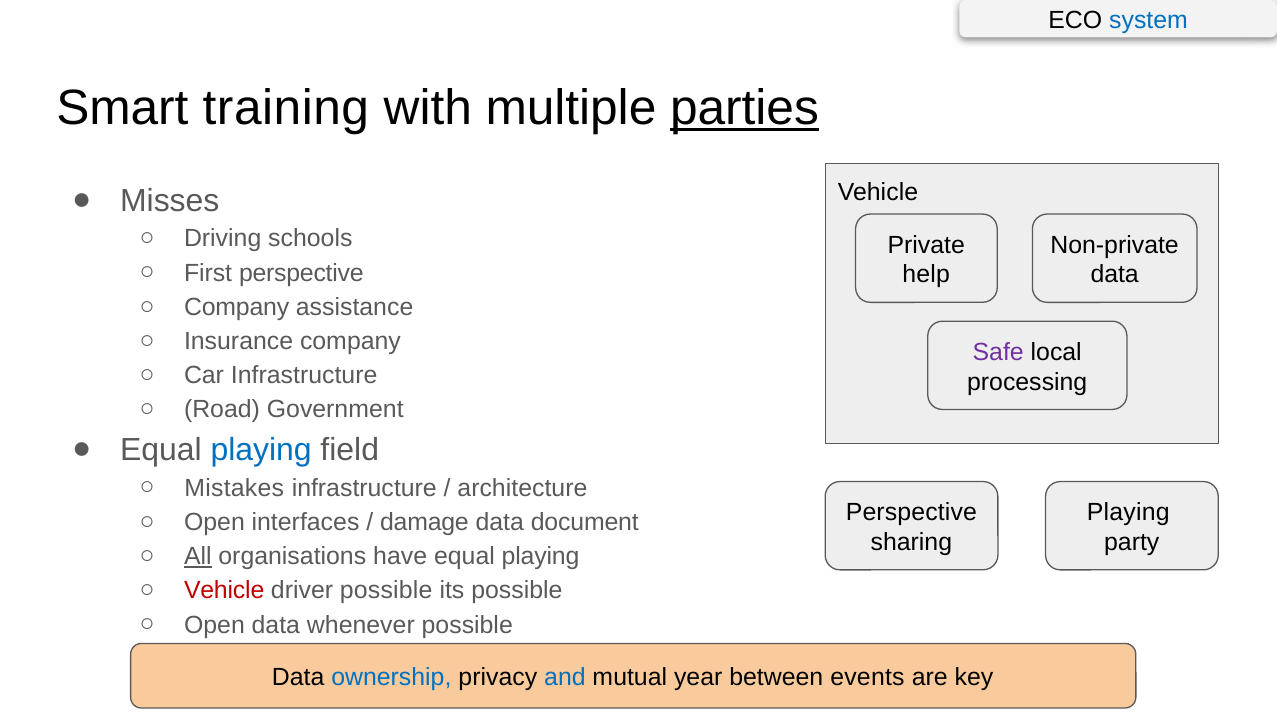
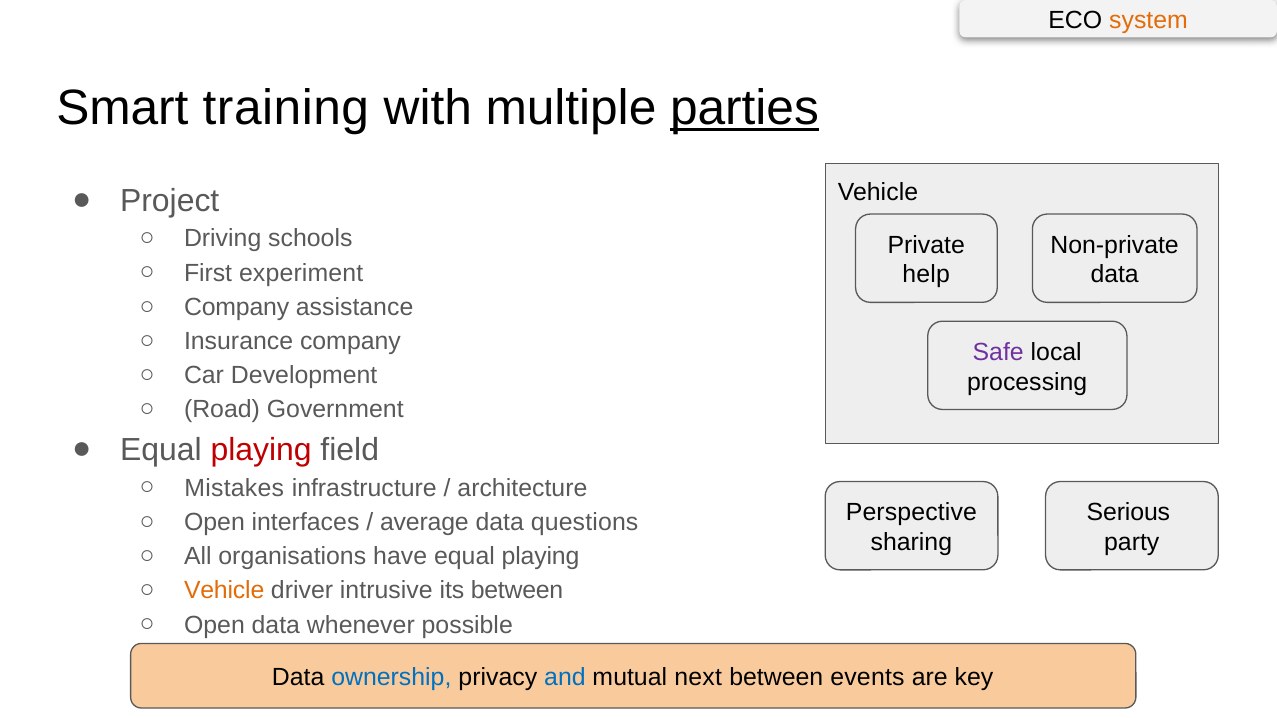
system colour: blue -> orange
Misses: Misses -> Project
First perspective: perspective -> experiment
Car Infrastructure: Infrastructure -> Development
playing at (261, 450) colour: blue -> red
Playing at (1128, 513): Playing -> Serious
damage: damage -> average
document: document -> questions
All underline: present -> none
Vehicle at (224, 591) colour: red -> orange
driver possible: possible -> intrusive
its possible: possible -> between
year: year -> next
